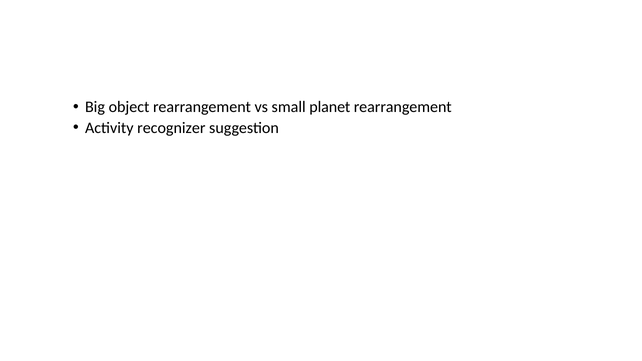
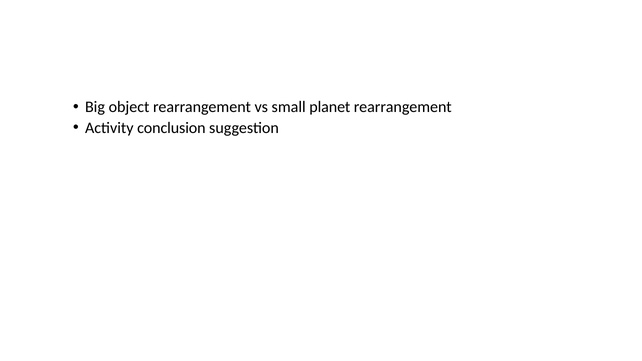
recognizer: recognizer -> conclusion
